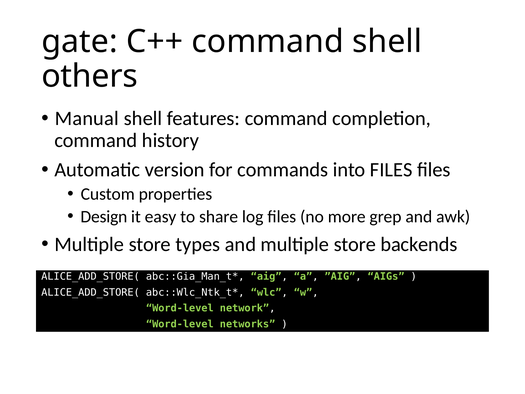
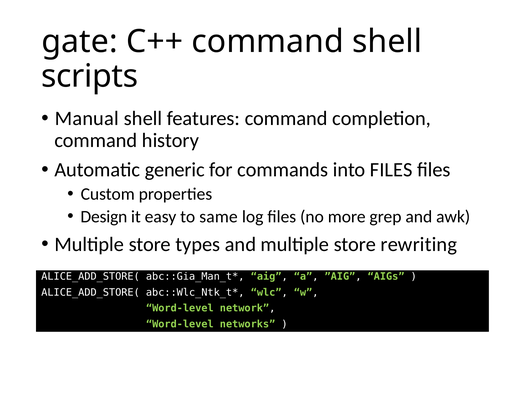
others: others -> scripts
version: version -> generic
share: share -> same
backends: backends -> rewriting
